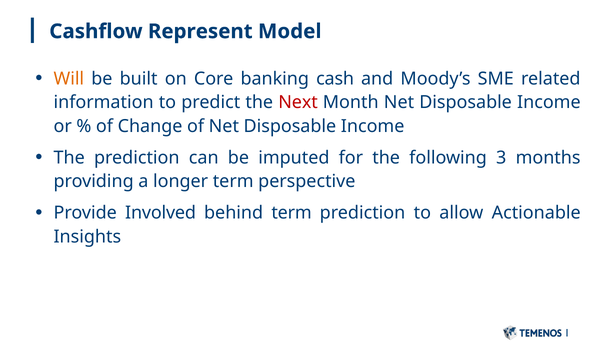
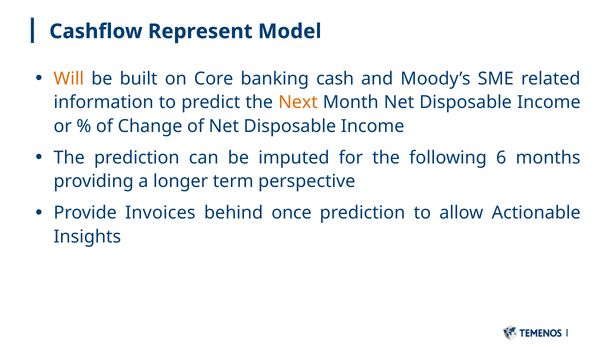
Next colour: red -> orange
3: 3 -> 6
Involved: Involved -> Invoices
behind term: term -> once
